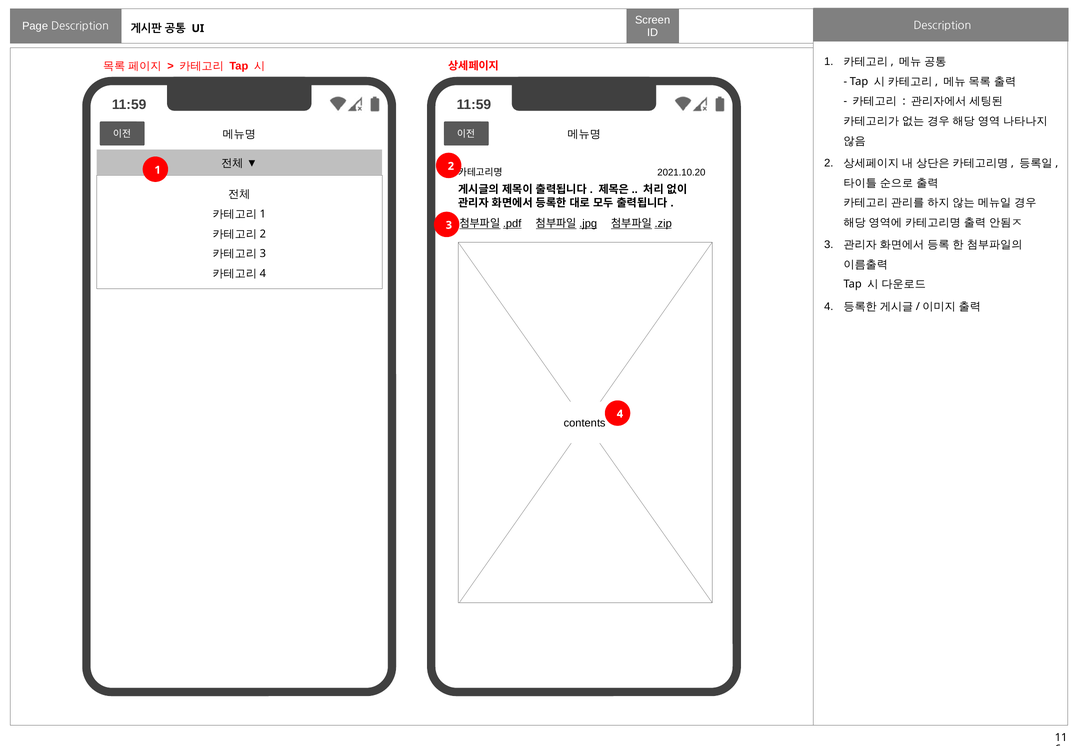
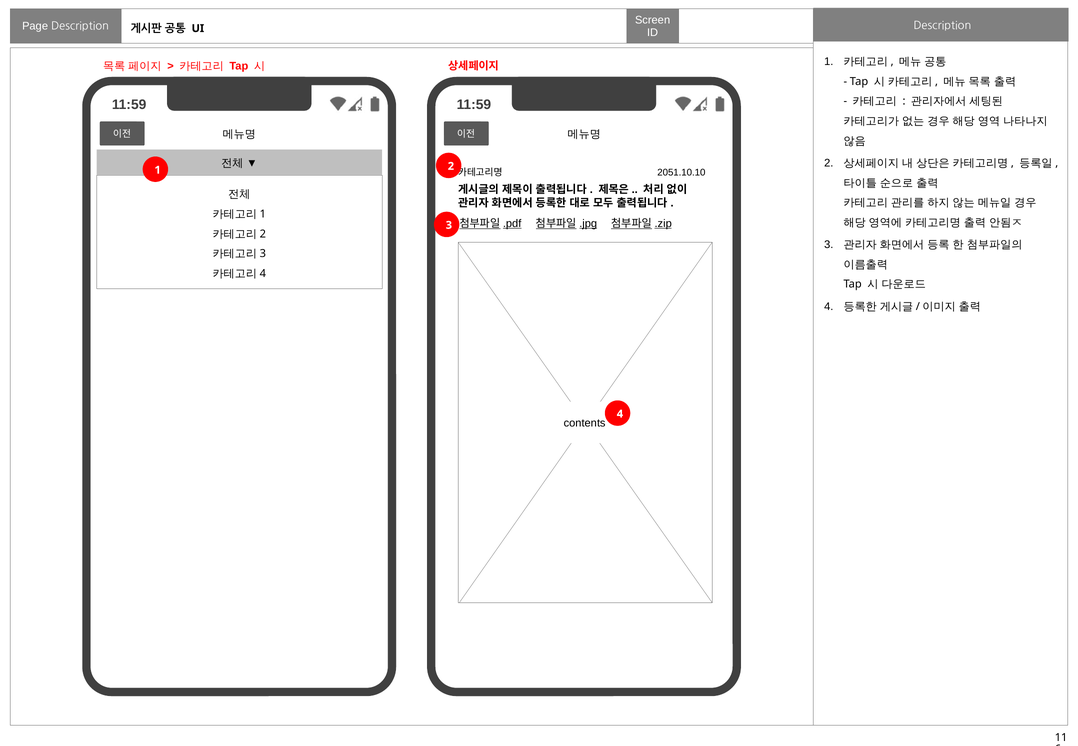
2021.10.20: 2021.10.20 -> 2051.10.10
